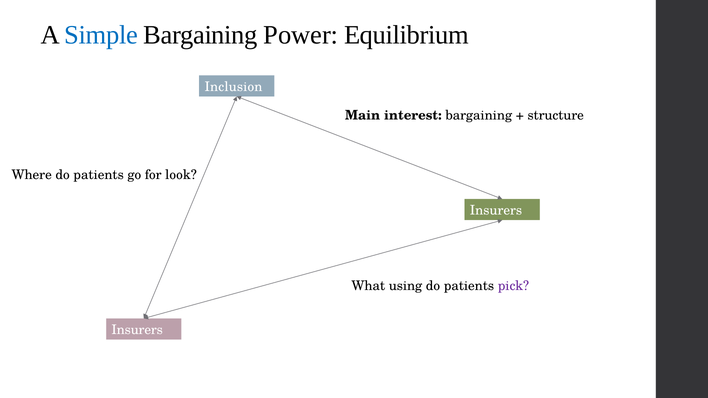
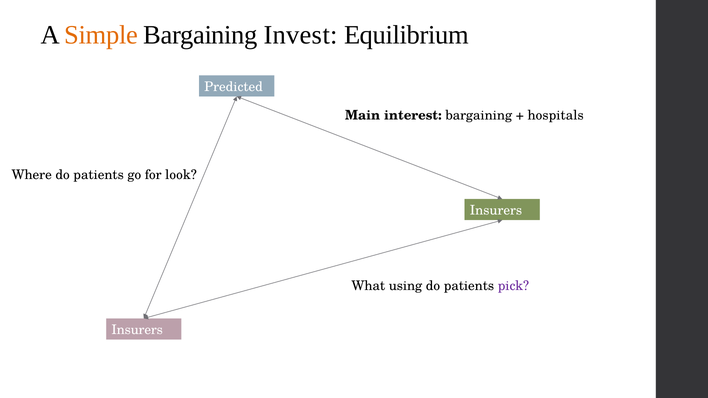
Simple colour: blue -> orange
Power: Power -> Invest
Inclusion: Inclusion -> Predicted
structure: structure -> hospitals
